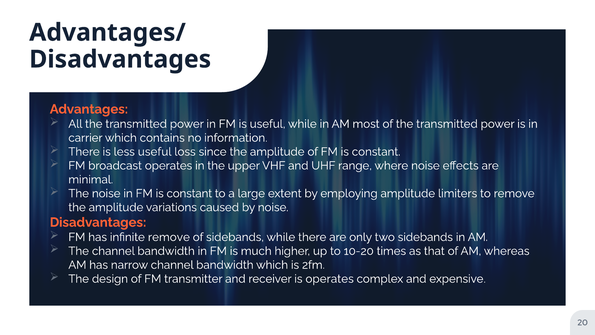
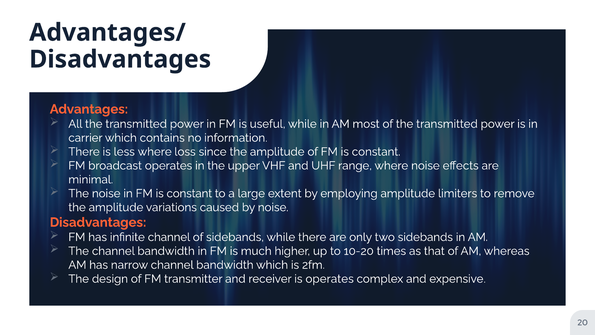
less useful: useful -> where
infinite remove: remove -> channel
